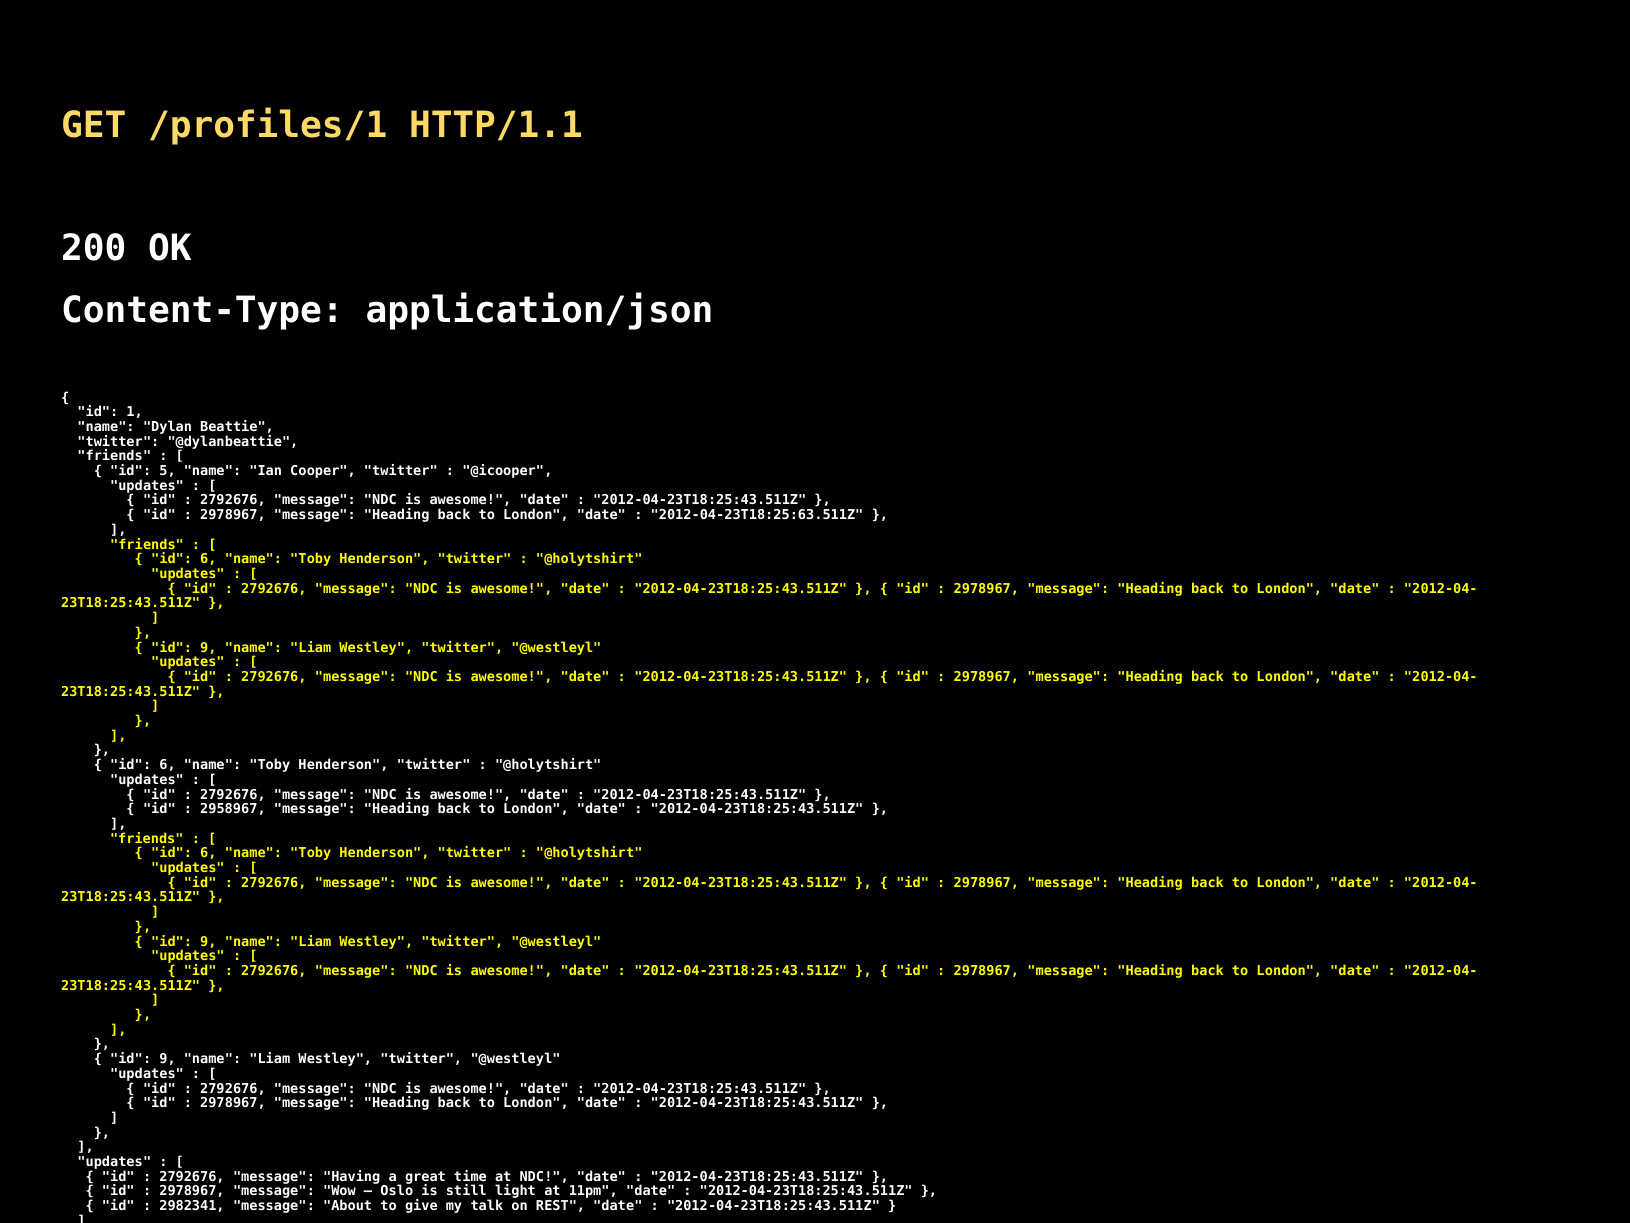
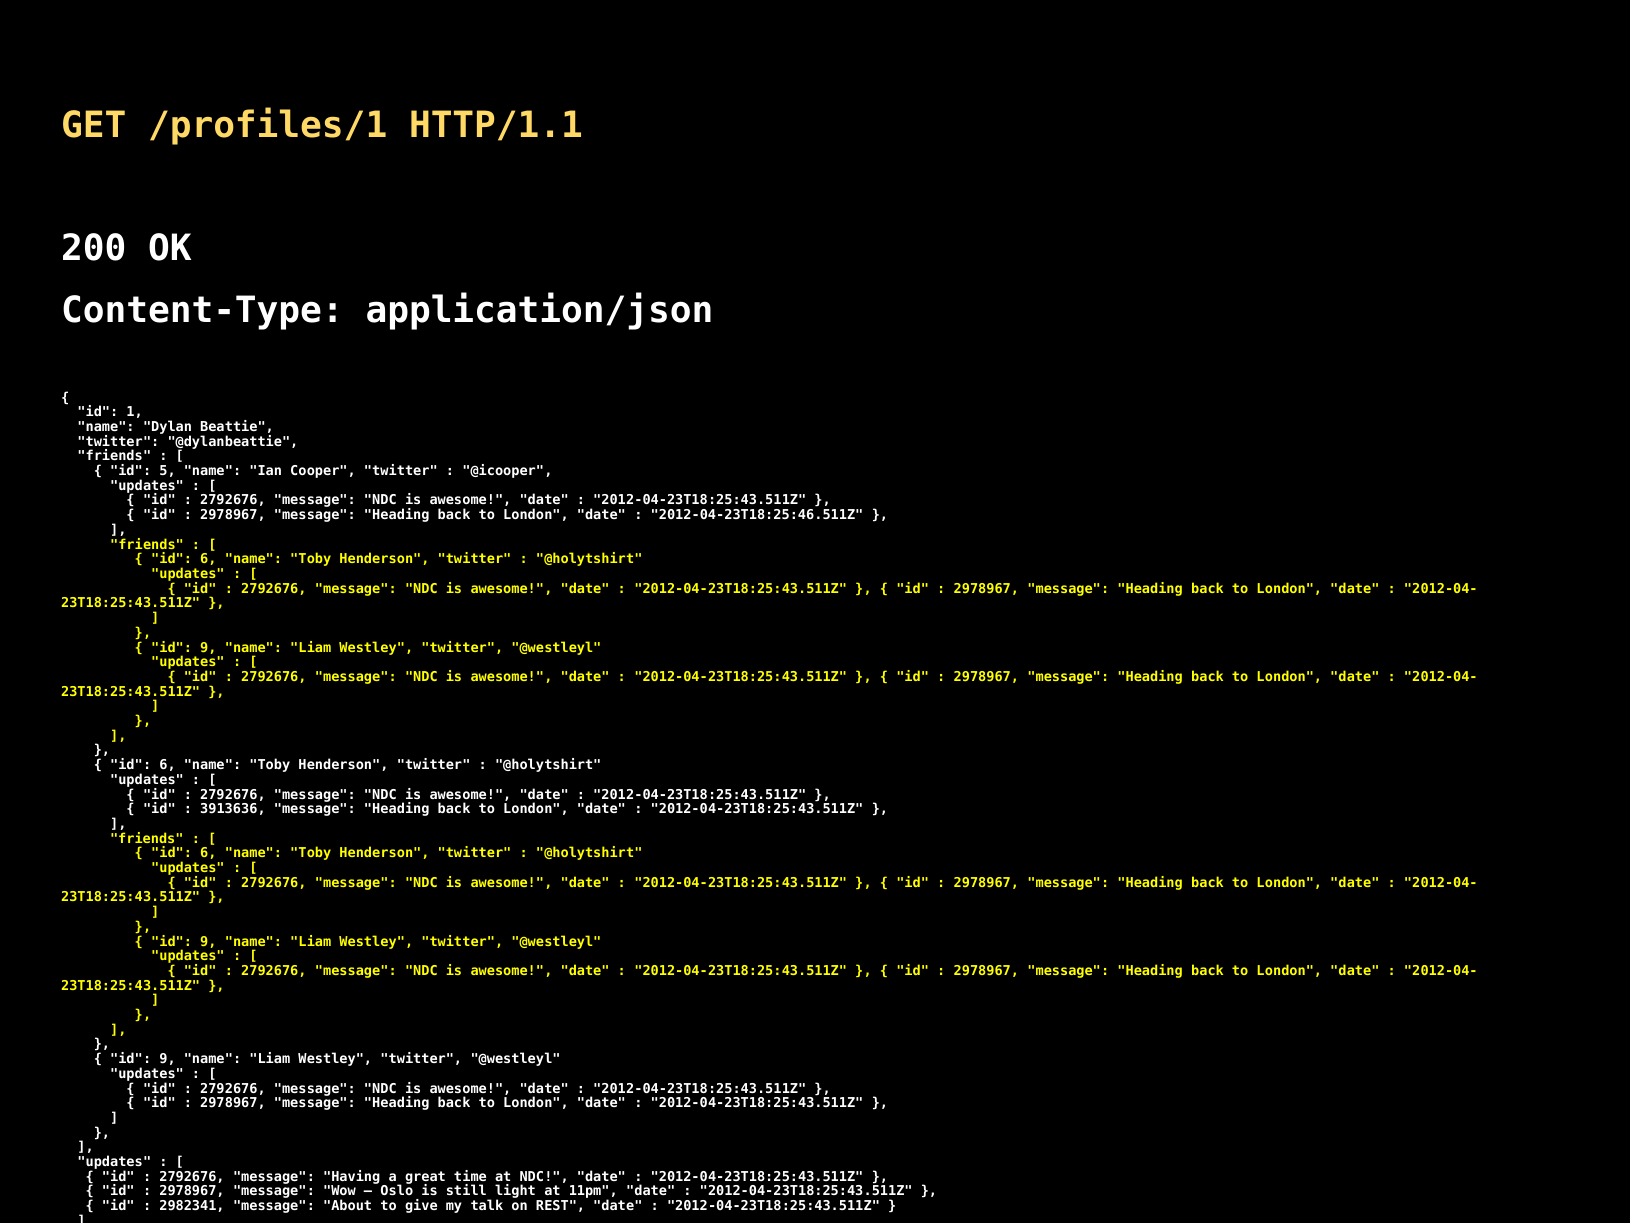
2012-04-23T18:25:63.511Z: 2012-04-23T18:25:63.511Z -> 2012-04-23T18:25:46.511Z
2958967: 2958967 -> 3913636
